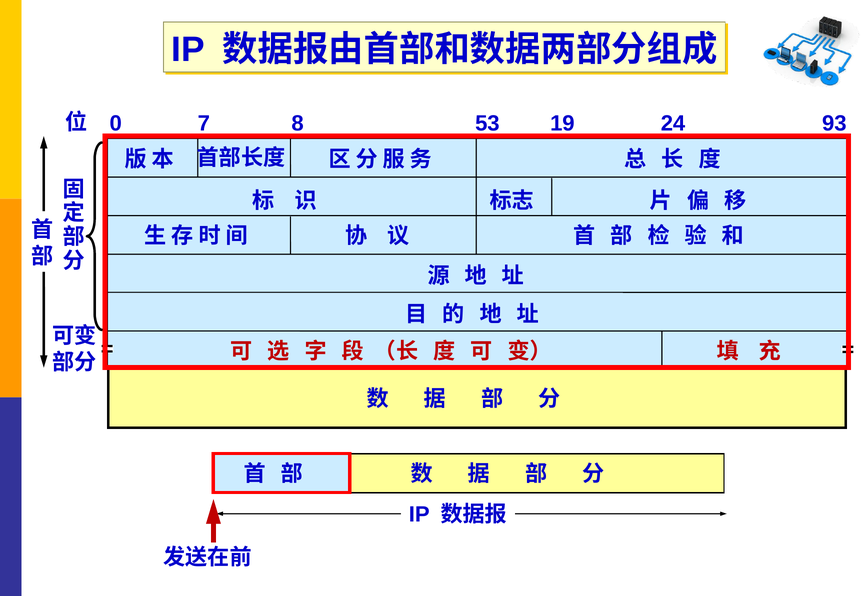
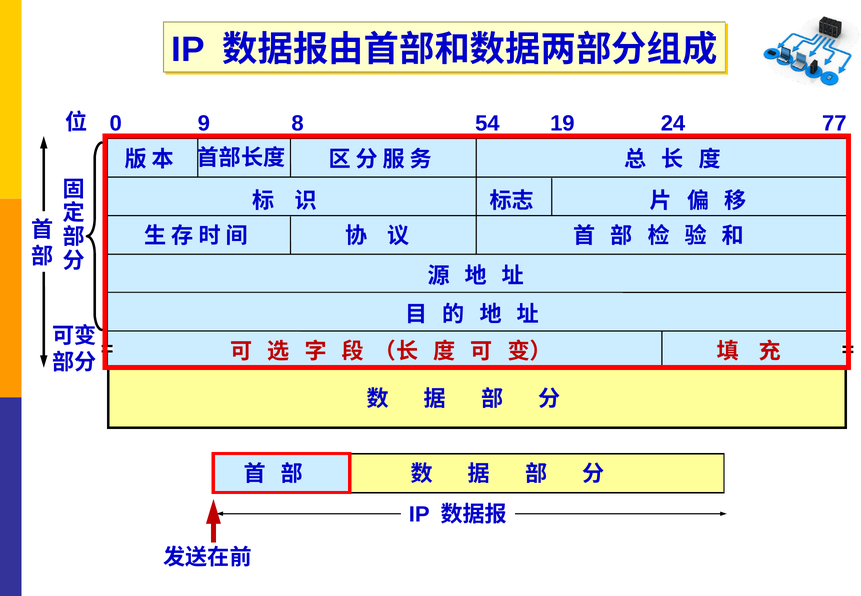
7: 7 -> 9
53: 53 -> 54
93: 93 -> 77
